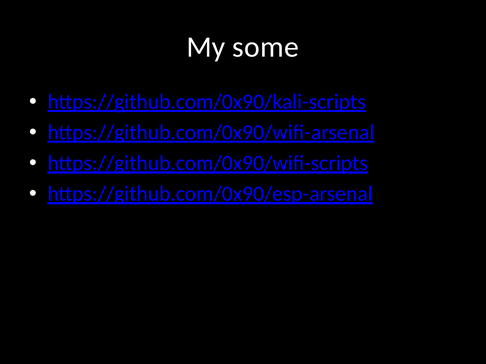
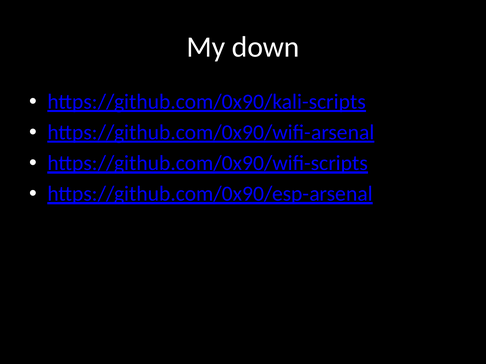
some: some -> down
